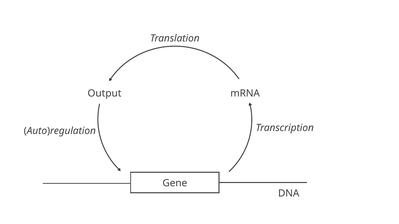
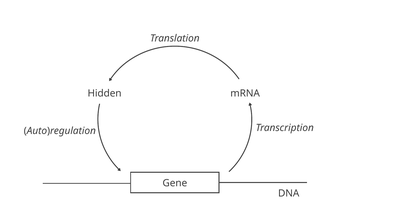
Output: Output -> Hidden
